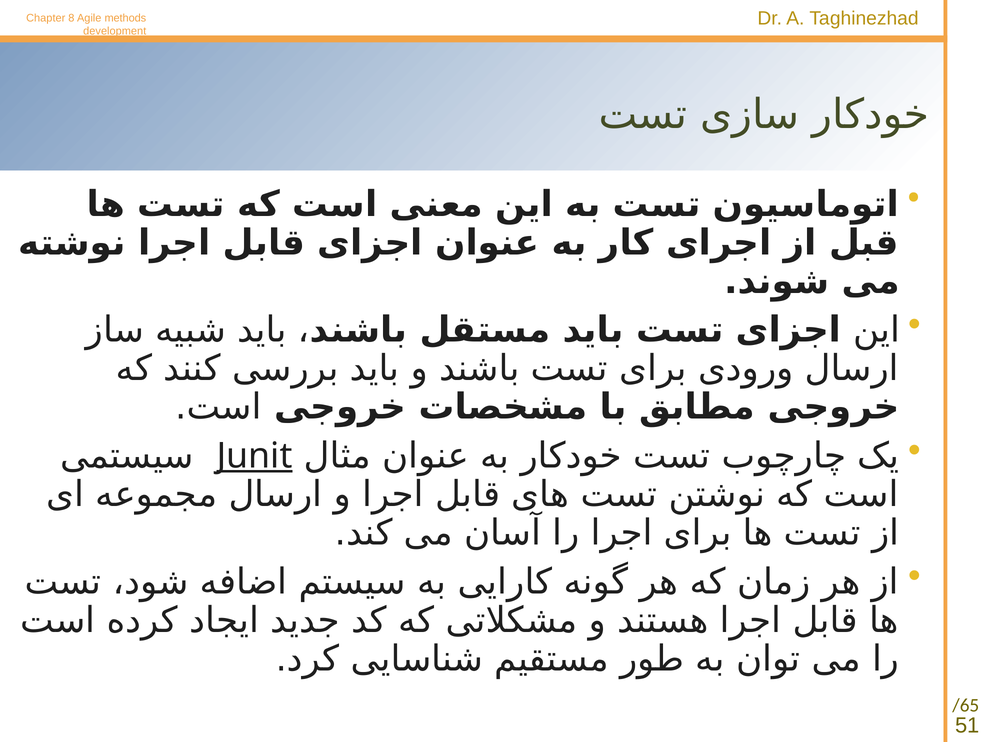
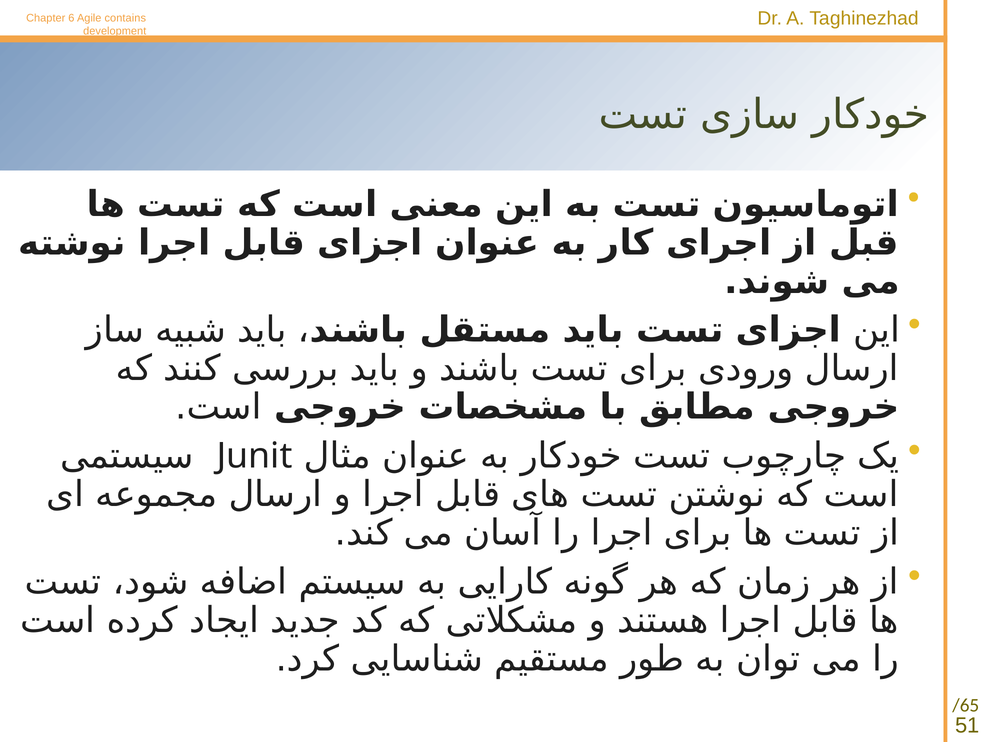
8: 8 -> 6
methods: methods -> contains
Junit underline: present -> none
